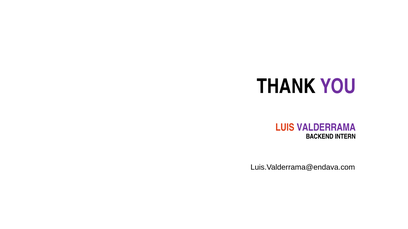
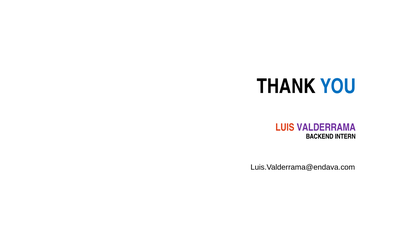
YOU colour: purple -> blue
